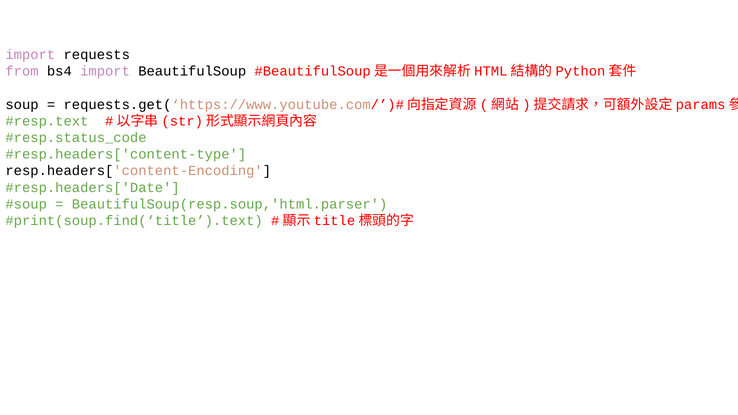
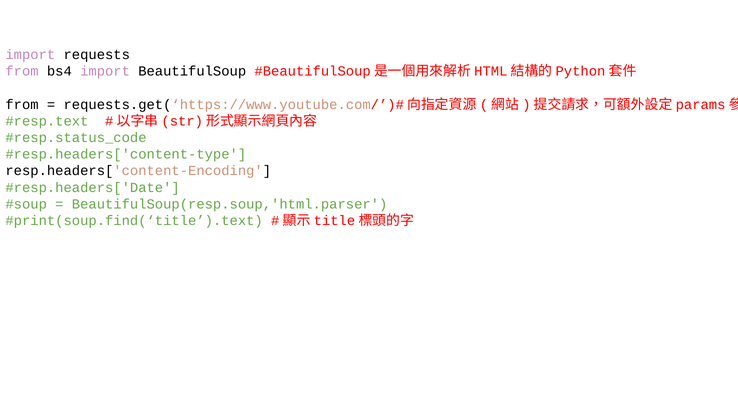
soup at (22, 104): soup -> from
